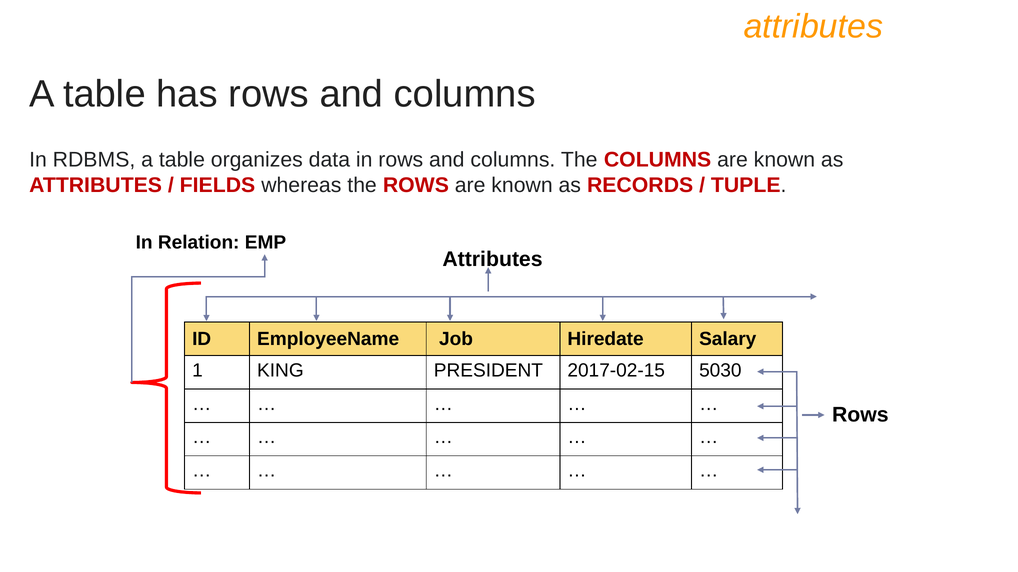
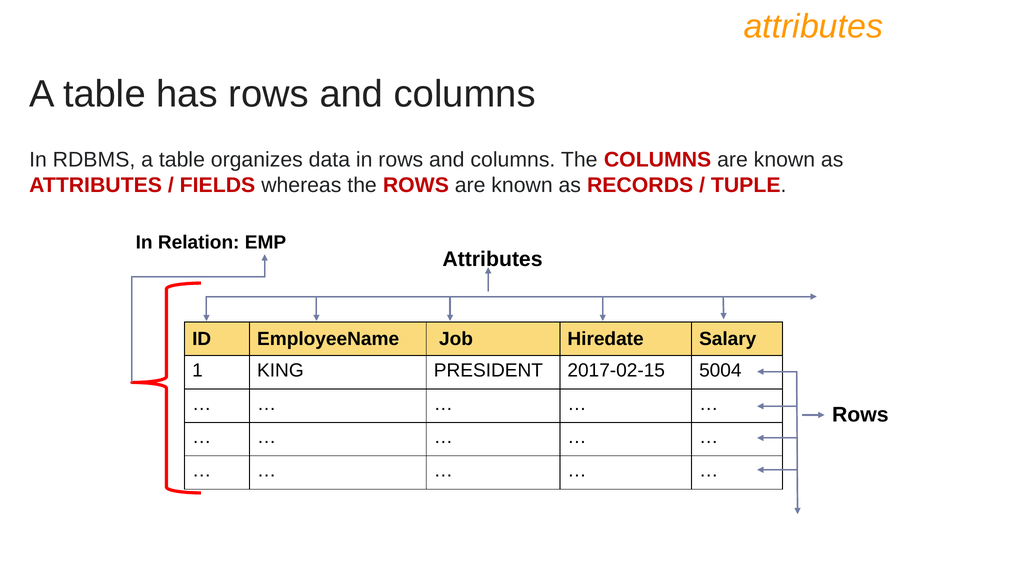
5030: 5030 -> 5004
